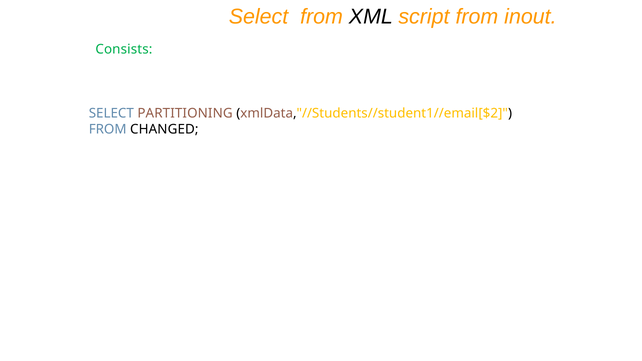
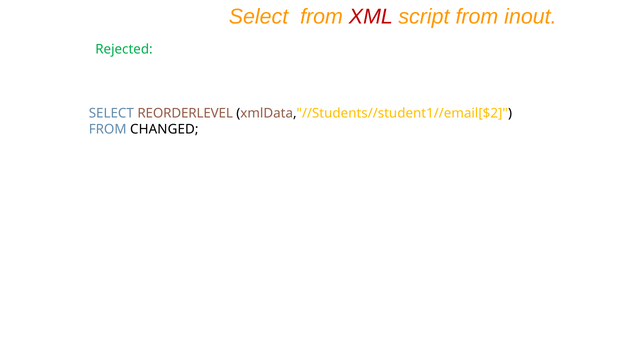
XML colour: black -> red
Consists: Consists -> Rejected
PARTITIONING: PARTITIONING -> REORDERLEVEL
